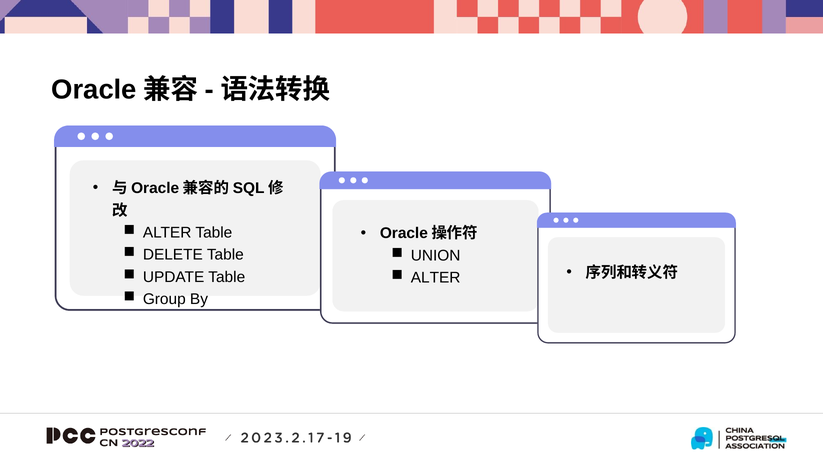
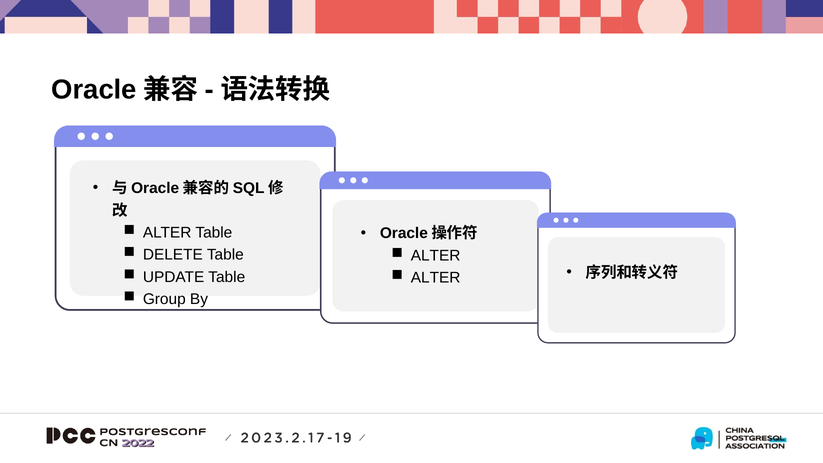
UNION at (436, 255): UNION -> ALTER
